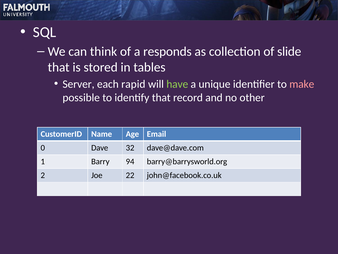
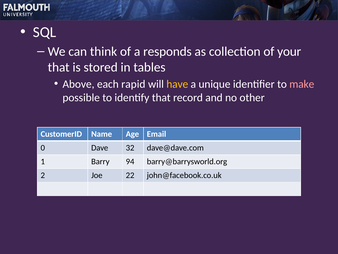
slide: slide -> your
Server: Server -> Above
have colour: light green -> yellow
